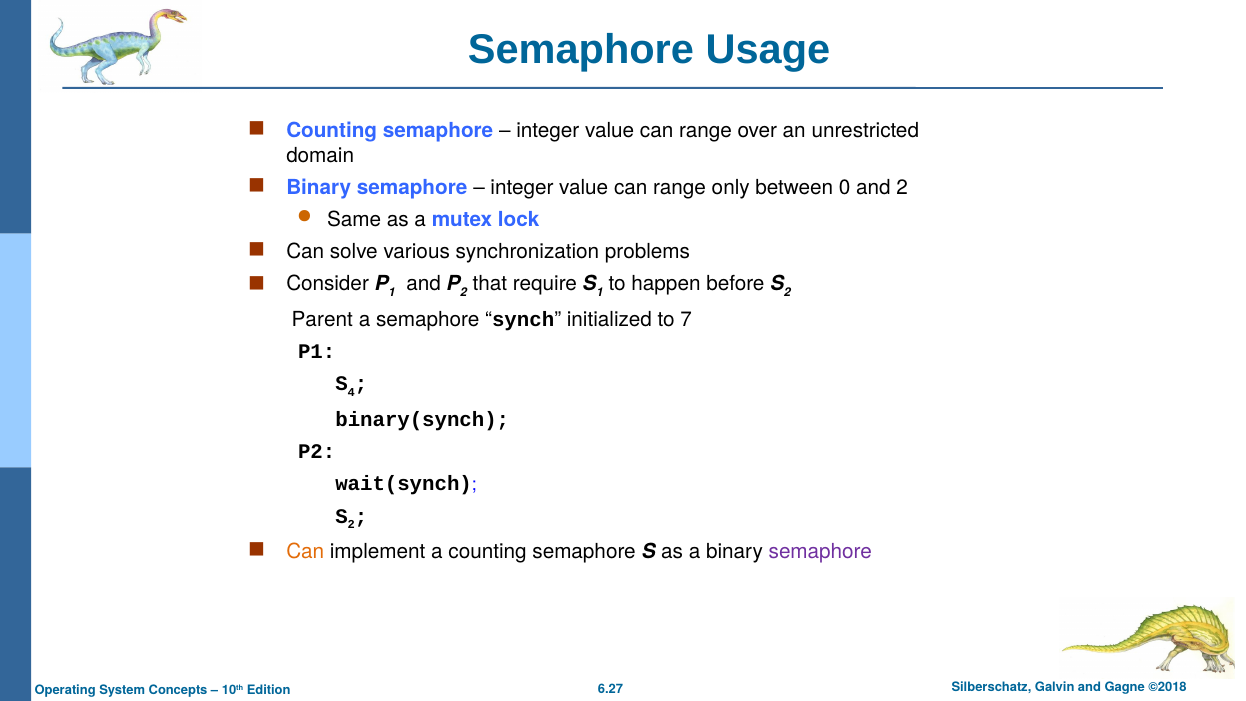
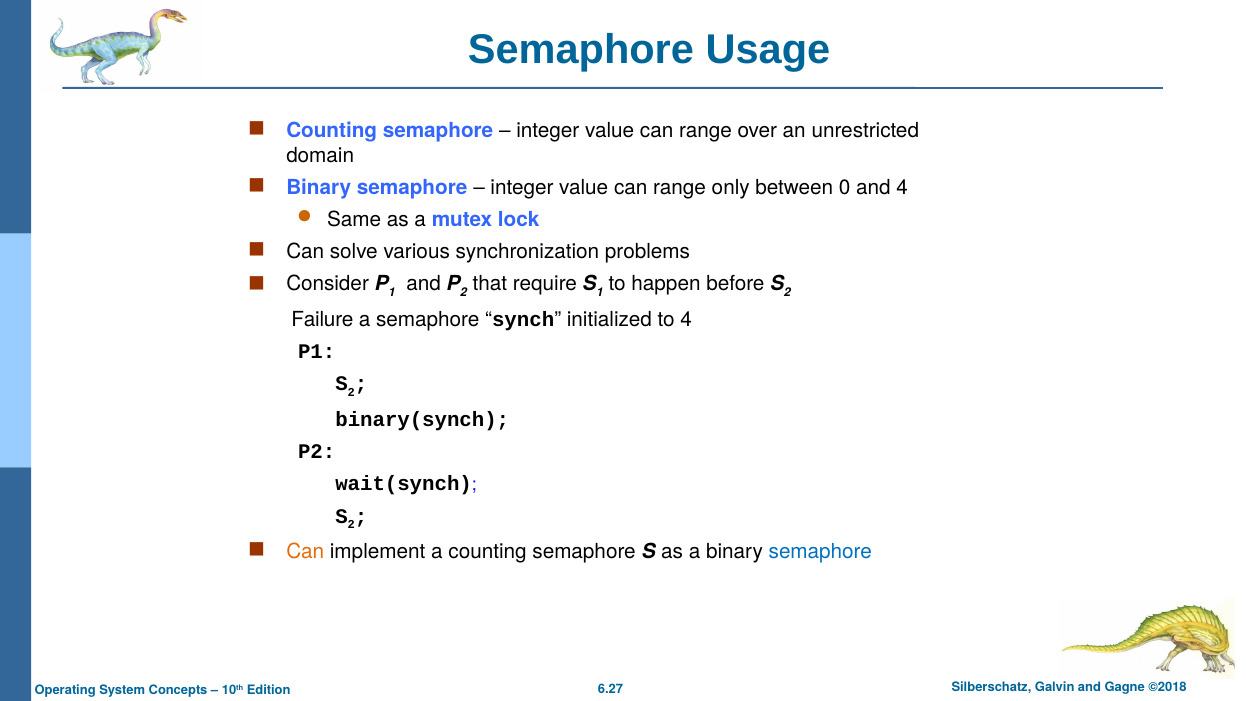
and 2: 2 -> 4
Parent: Parent -> Failure
to 7: 7 -> 4
4 at (351, 392): 4 -> 2
semaphore at (820, 552) colour: purple -> blue
